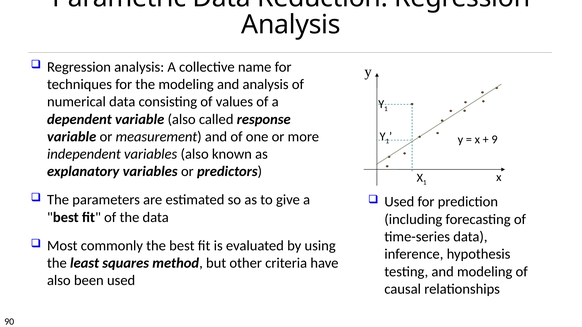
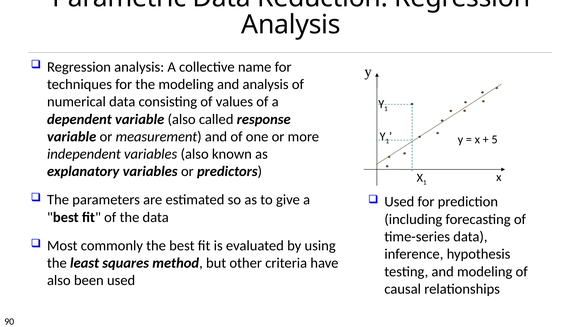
9: 9 -> 5
